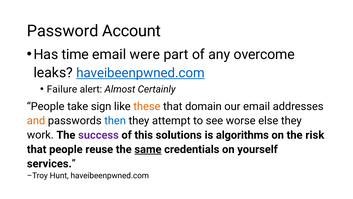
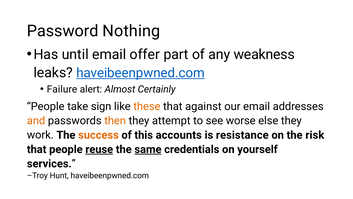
Account: Account -> Nothing
time: time -> until
were: were -> offer
overcome: overcome -> weakness
domain: domain -> against
then colour: blue -> orange
success colour: purple -> orange
solutions: solutions -> accounts
algorithms: algorithms -> resistance
reuse underline: none -> present
